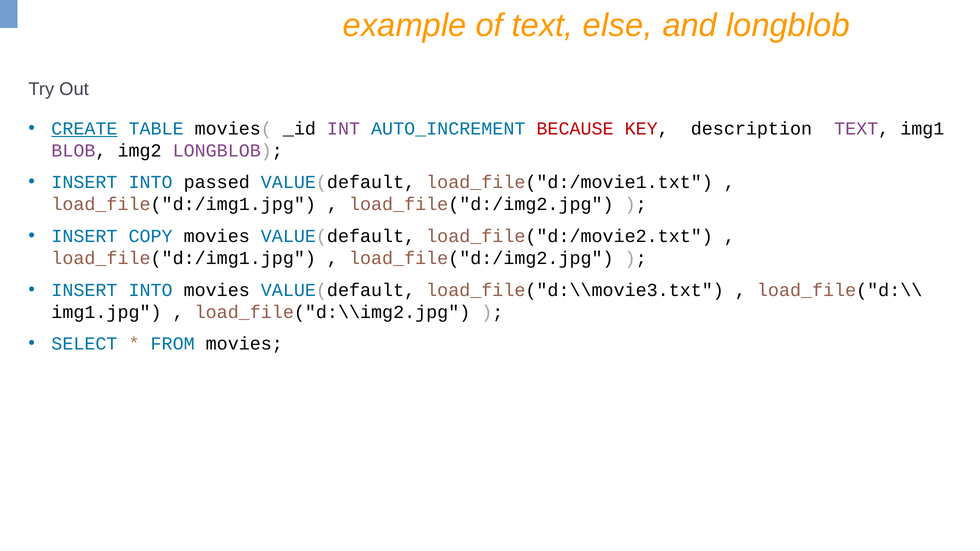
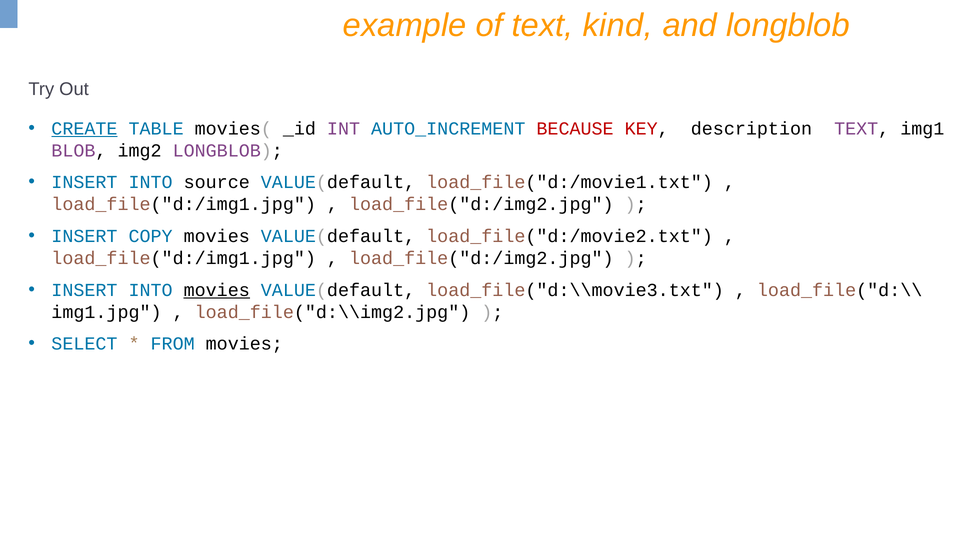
else: else -> kind
passed: passed -> source
movies at (217, 290) underline: none -> present
